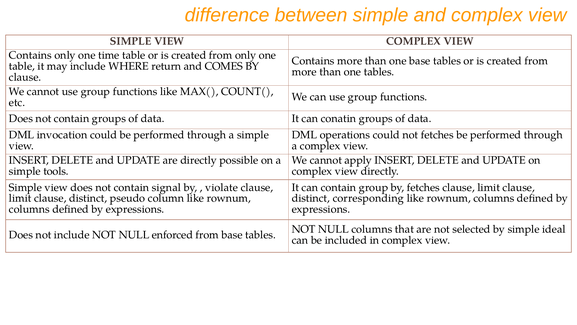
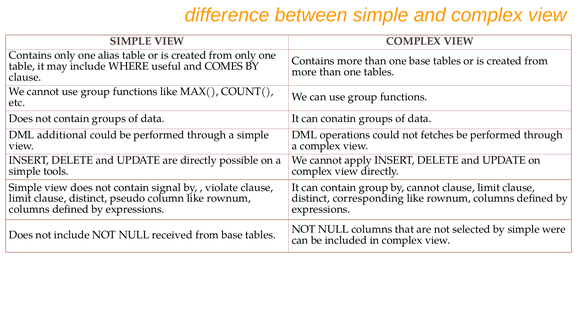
time: time -> alias
return: return -> useful
invocation: invocation -> additional
by fetches: fetches -> cannot
ideal: ideal -> were
enforced: enforced -> received
